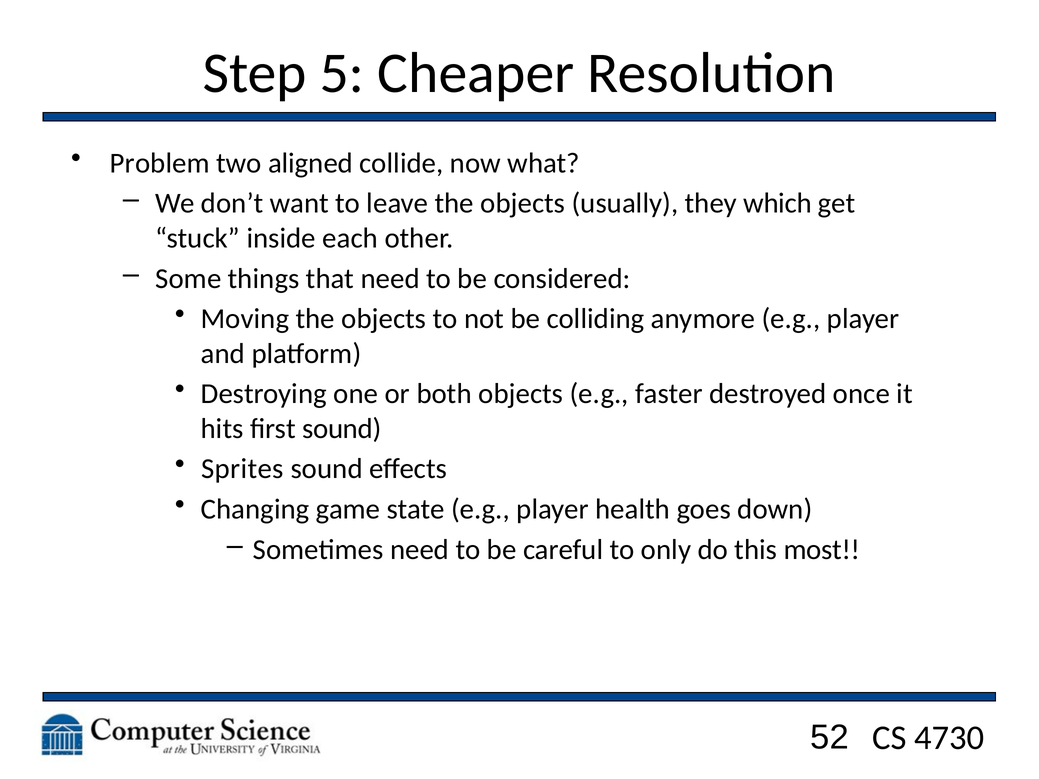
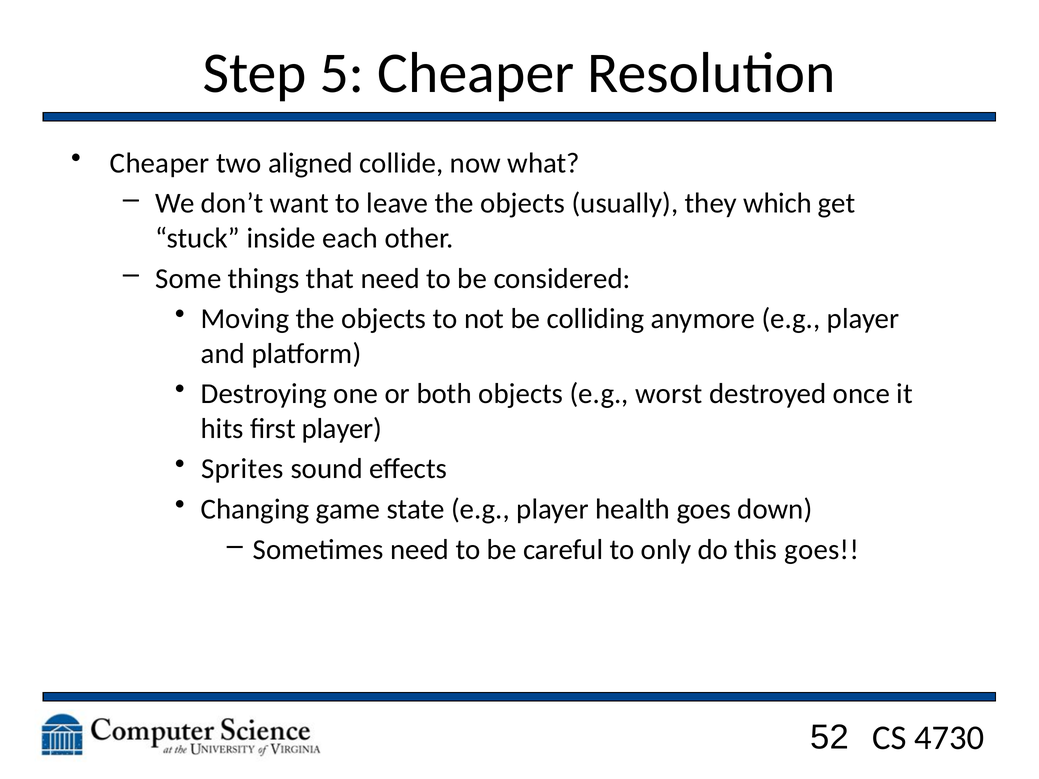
Problem at (160, 163): Problem -> Cheaper
faster: faster -> worst
first sound: sound -> player
this most: most -> goes
